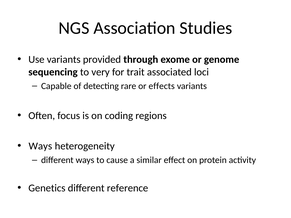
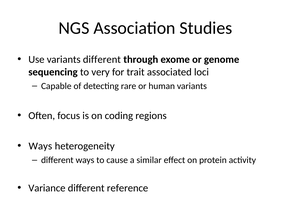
variants provided: provided -> different
effects: effects -> human
Genetics: Genetics -> Variance
